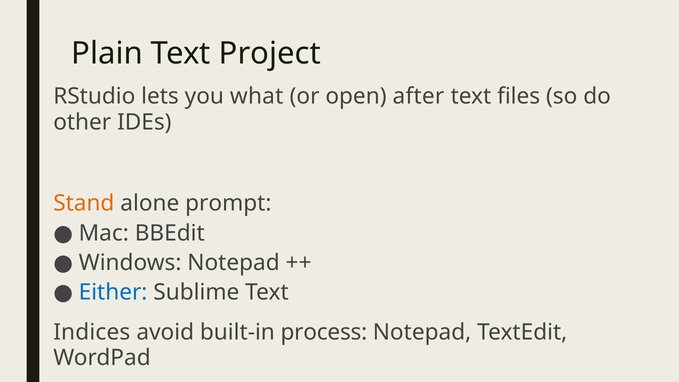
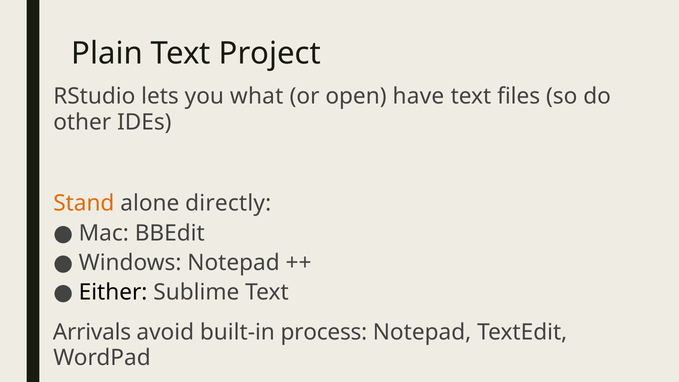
after: after -> have
prompt: prompt -> directly
Either colour: blue -> black
Indices: Indices -> Arrivals
